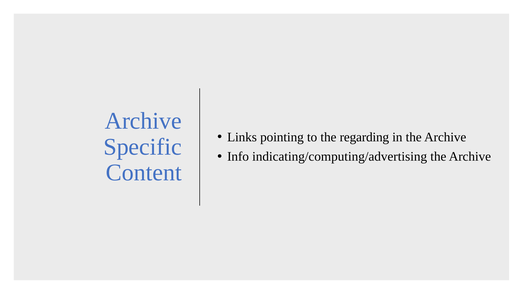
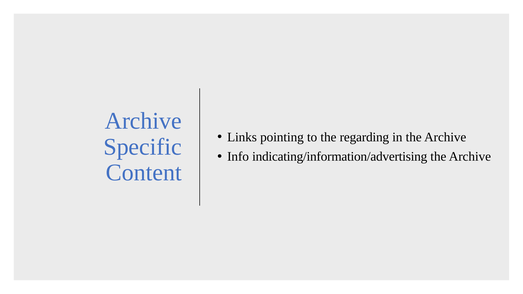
indicating/computing/advertising: indicating/computing/advertising -> indicating/information/advertising
